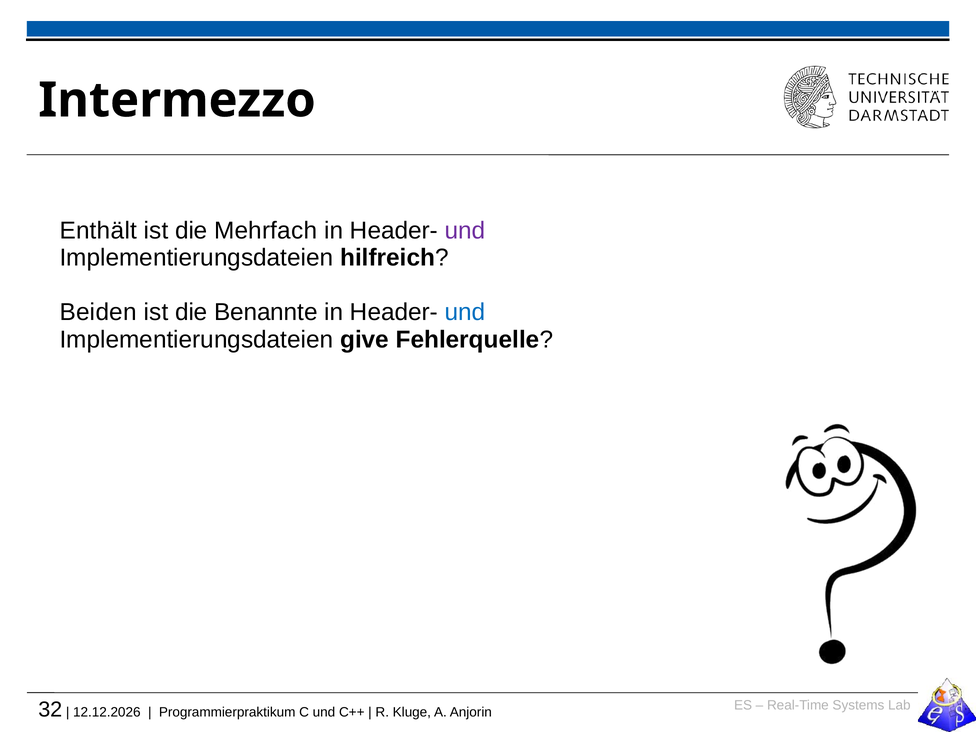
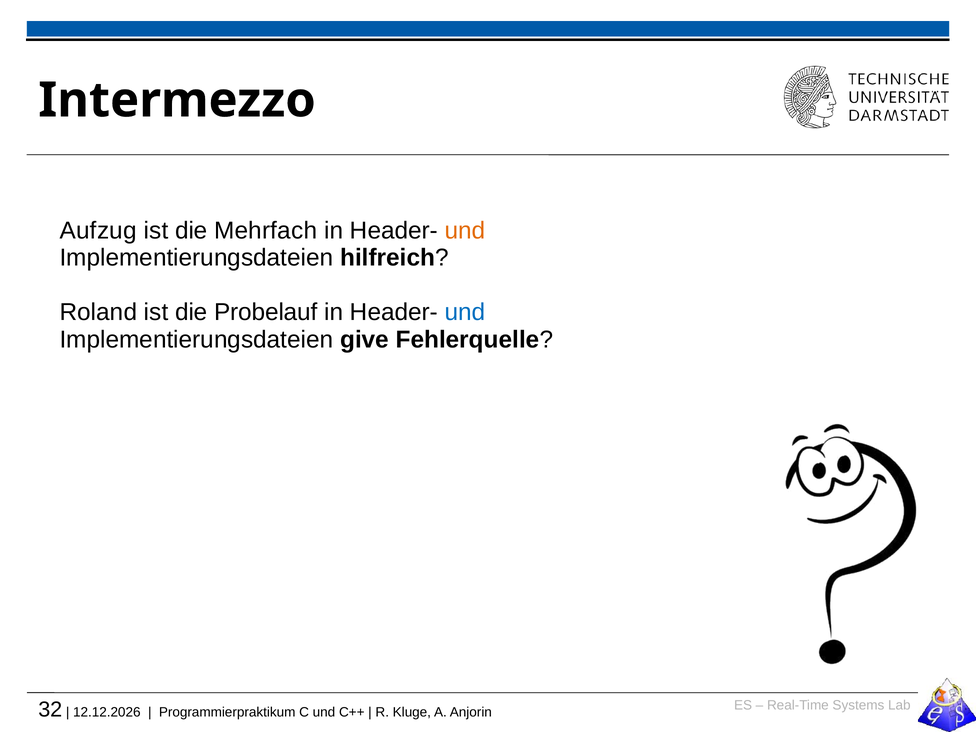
Enthält: Enthält -> Aufzug
und at (465, 231) colour: purple -> orange
Beiden: Beiden -> Roland
Benannte: Benannte -> Probelauf
